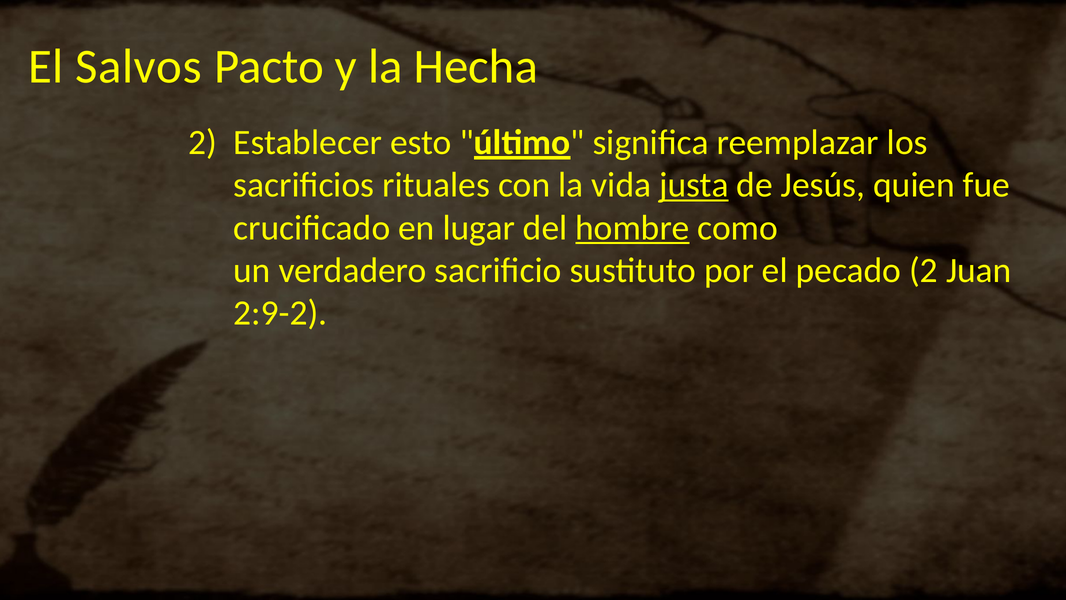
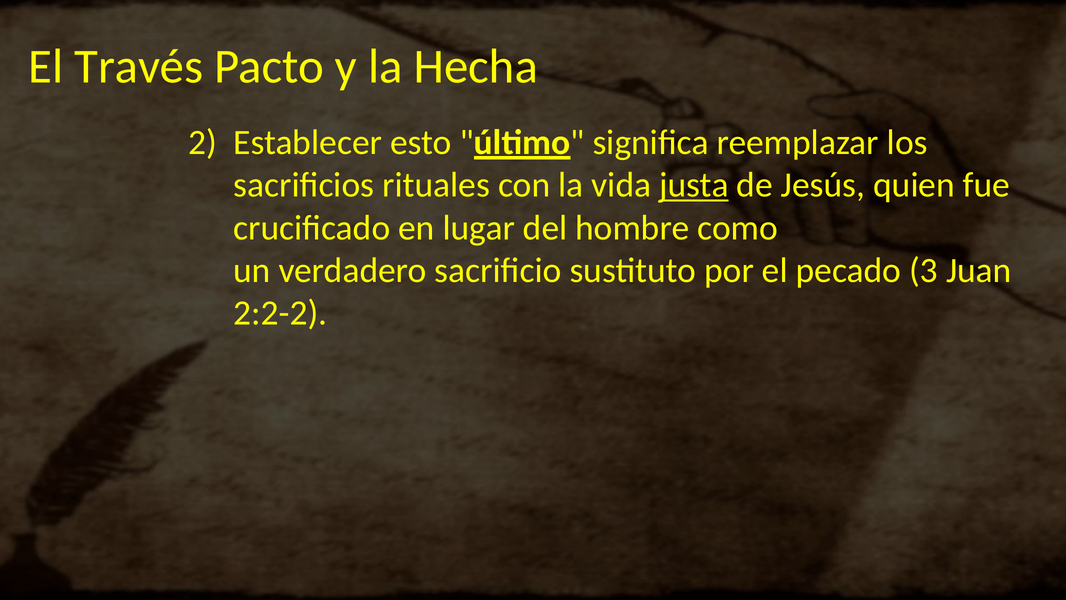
Salvos: Salvos -> Través
hombre underline: present -> none
pecado 2: 2 -> 3
2:9-2: 2:9-2 -> 2:2-2
